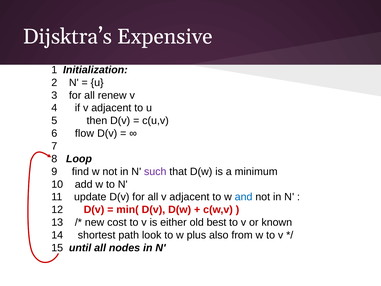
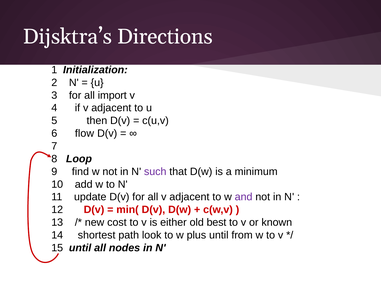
Expensive: Expensive -> Directions
renew: renew -> import
and colour: blue -> purple
plus also: also -> until
